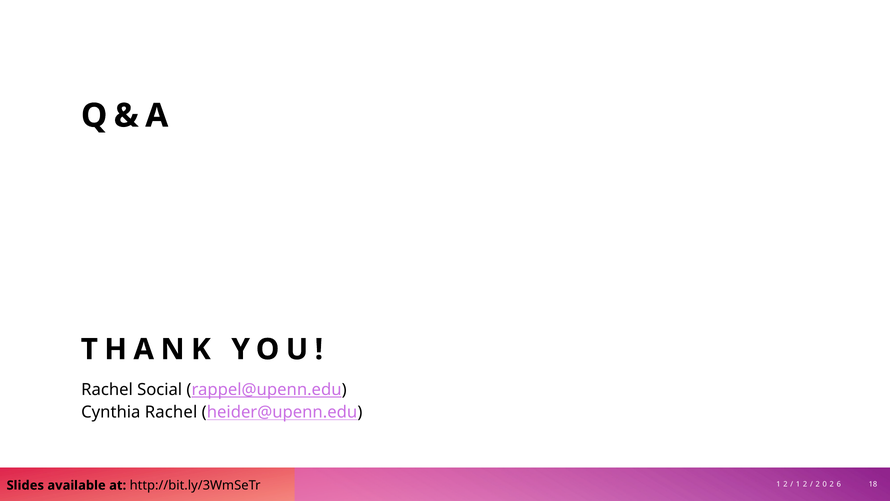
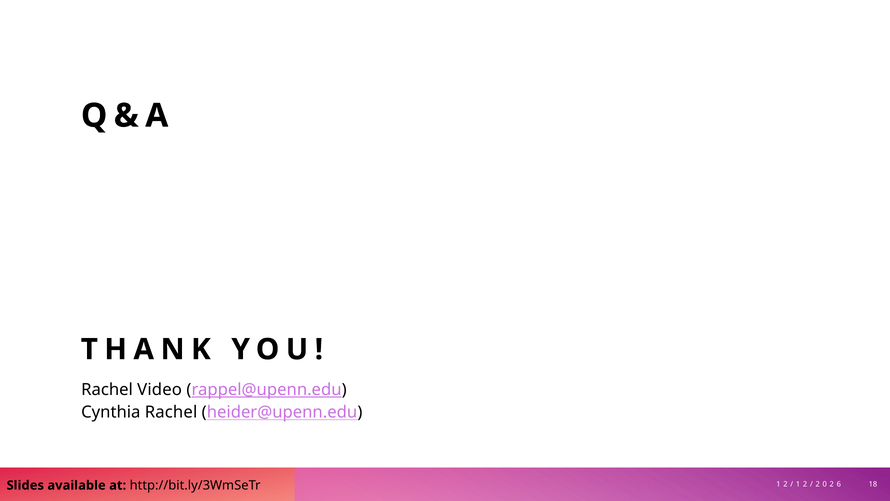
Social: Social -> Video
